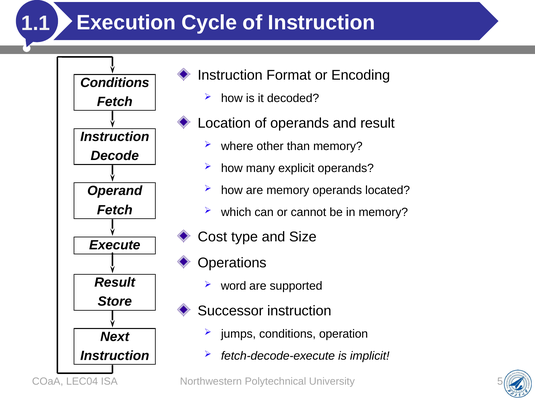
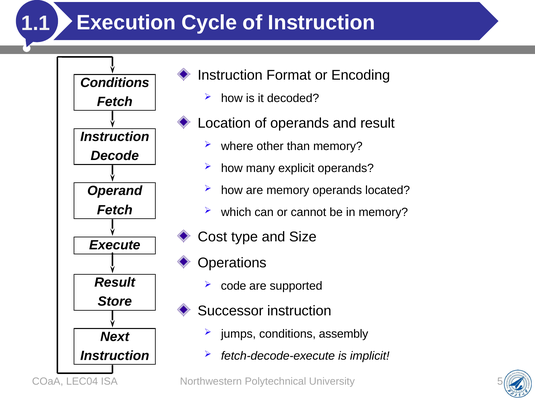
word: word -> code
operation: operation -> assembly
